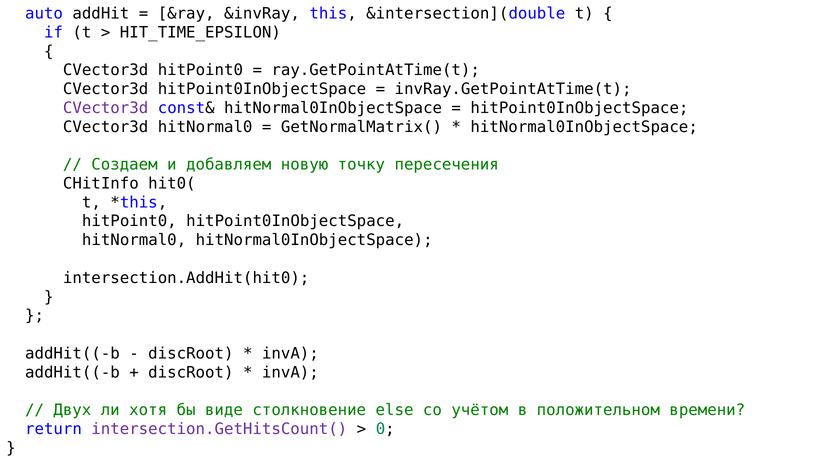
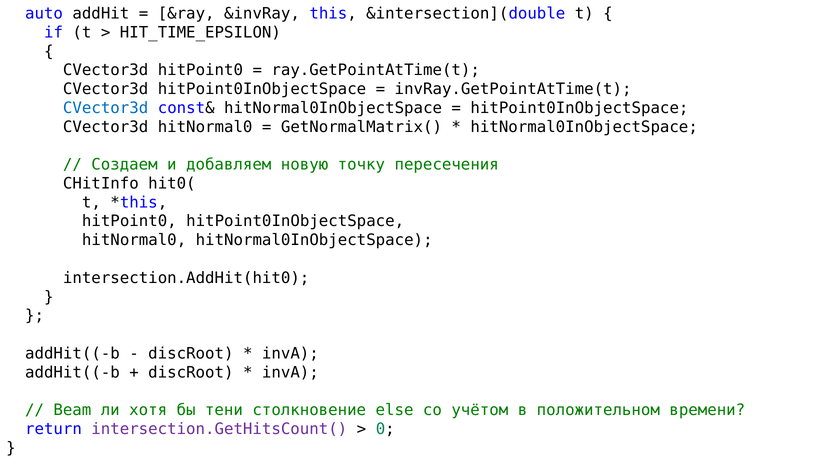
CVector3d at (106, 108) colour: purple -> blue
Двух: Двух -> Beam
виде: виде -> тени
